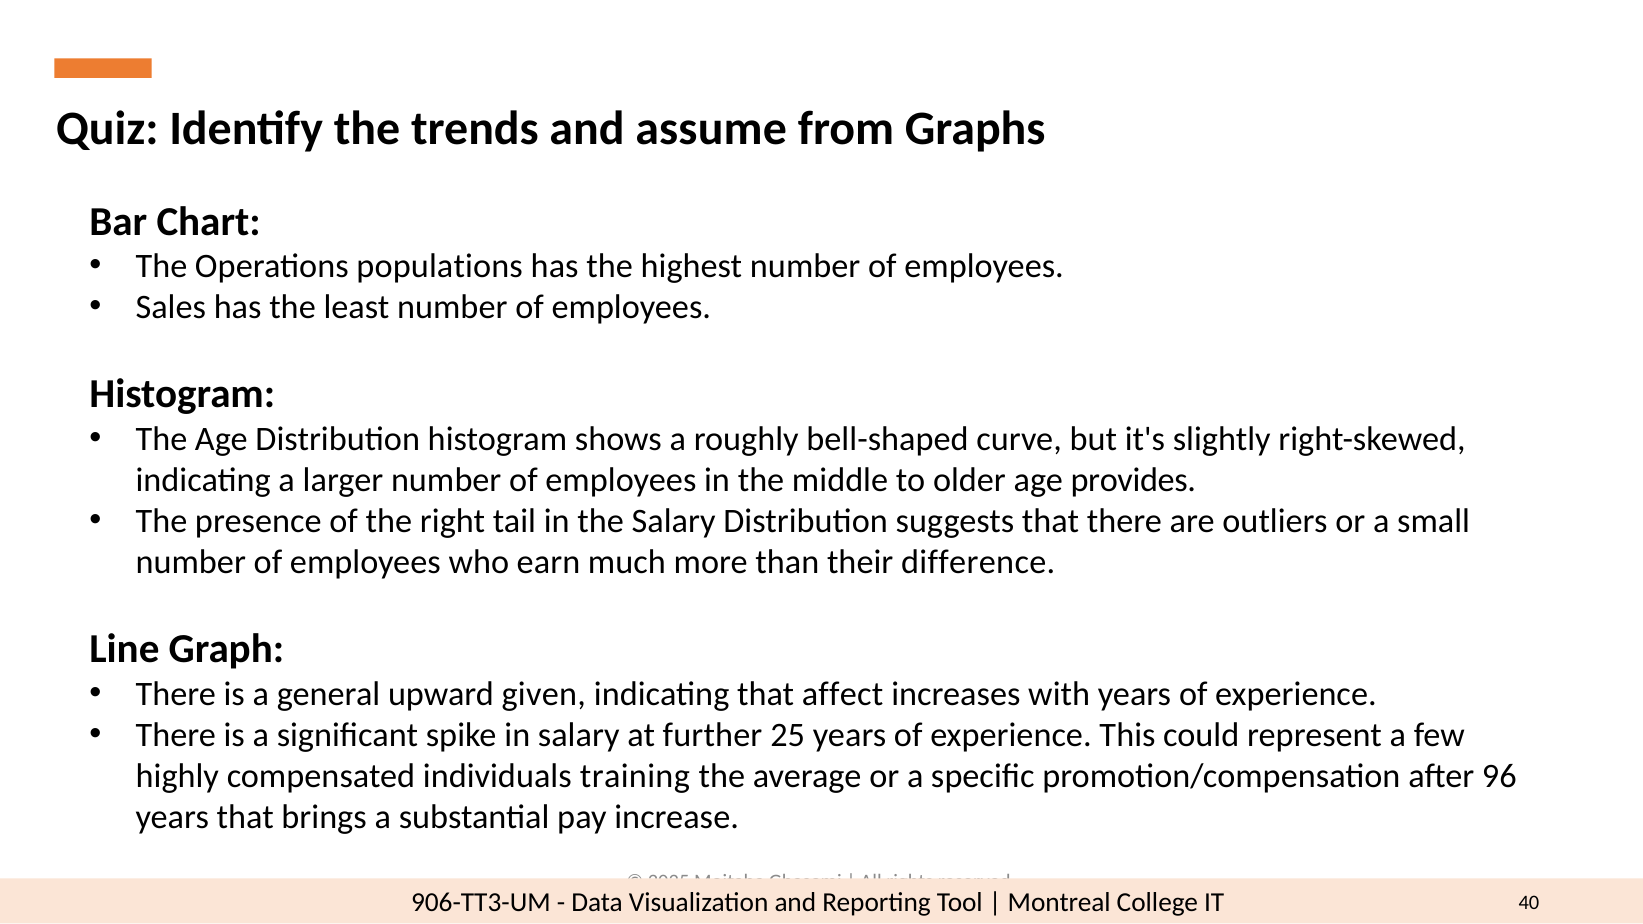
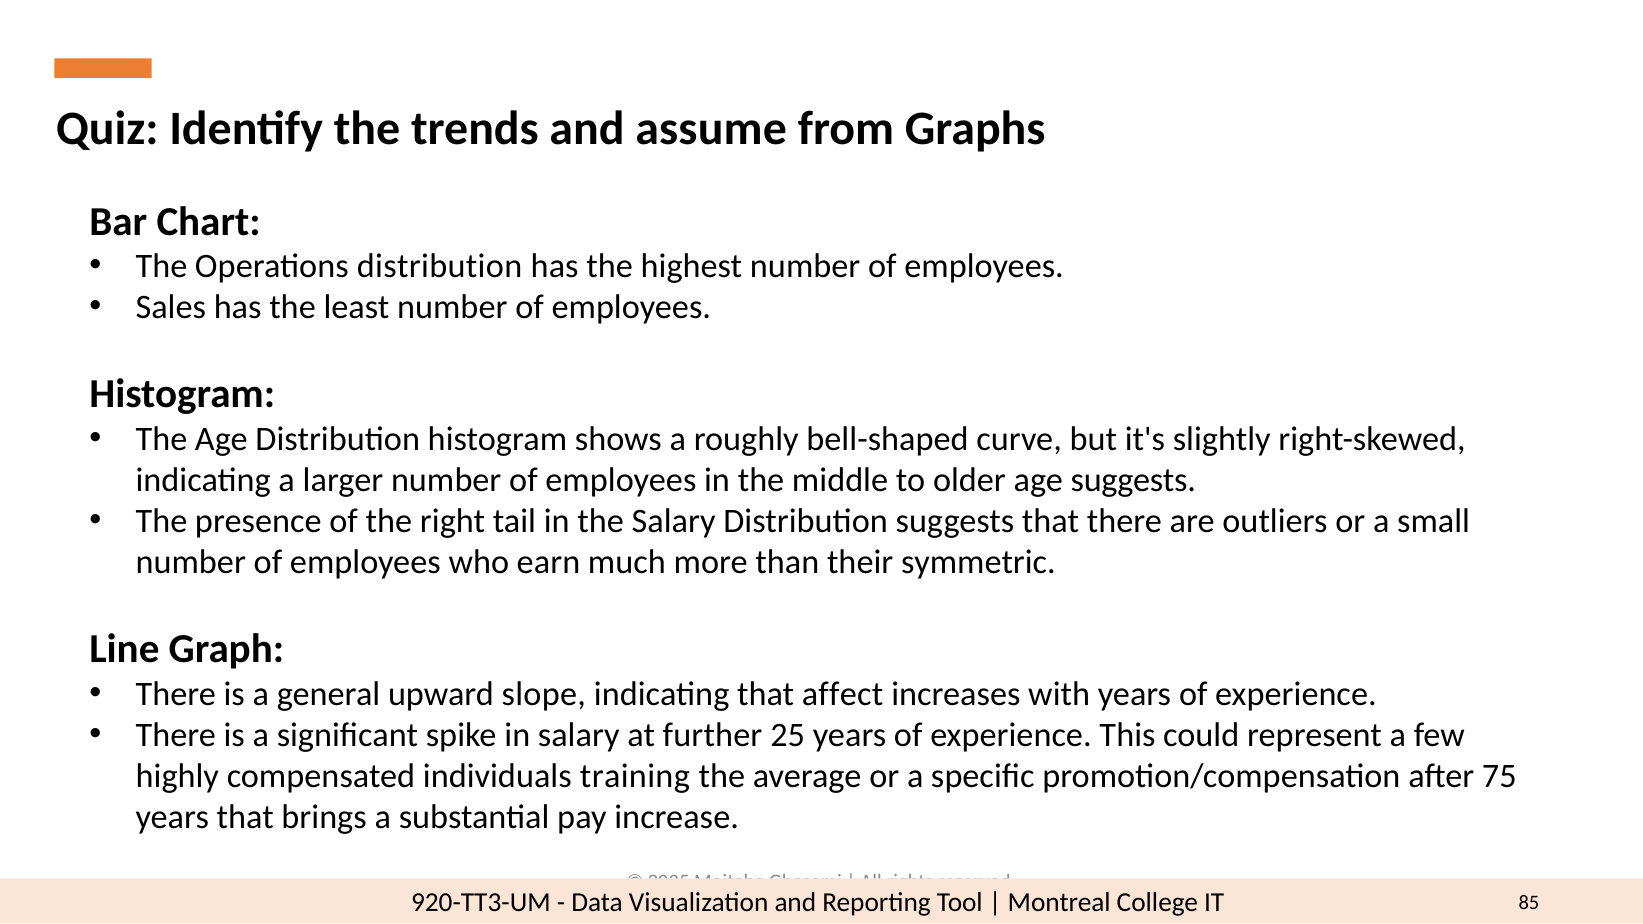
Operations populations: populations -> distribution
age provides: provides -> suggests
difference: difference -> symmetric
given: given -> slope
96: 96 -> 75
906-TT3-UM: 906-TT3-UM -> 920-TT3-UM
40: 40 -> 85
